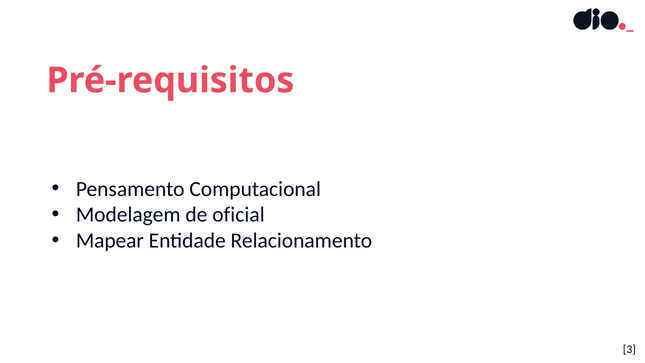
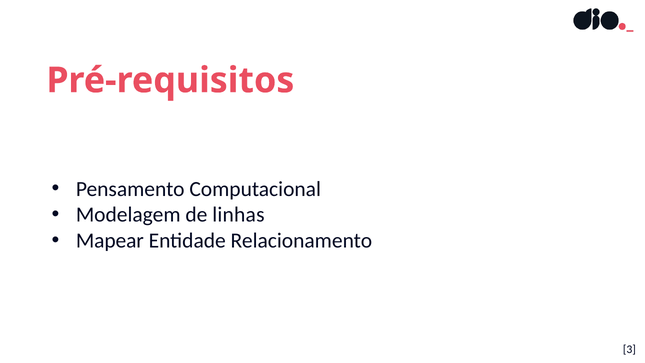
oficial: oficial -> linhas
